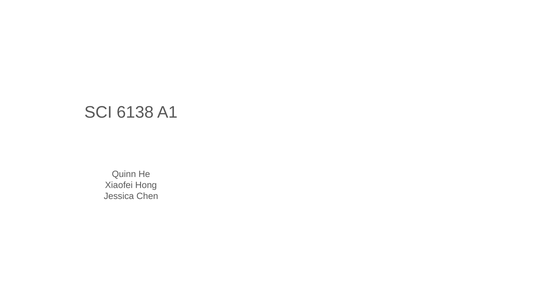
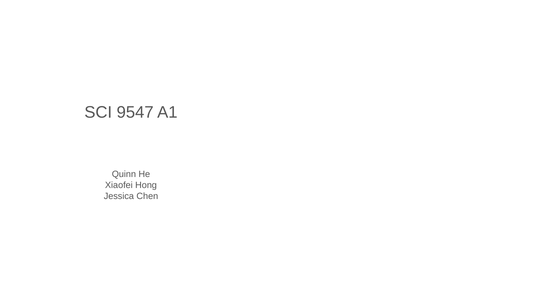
6138: 6138 -> 9547
